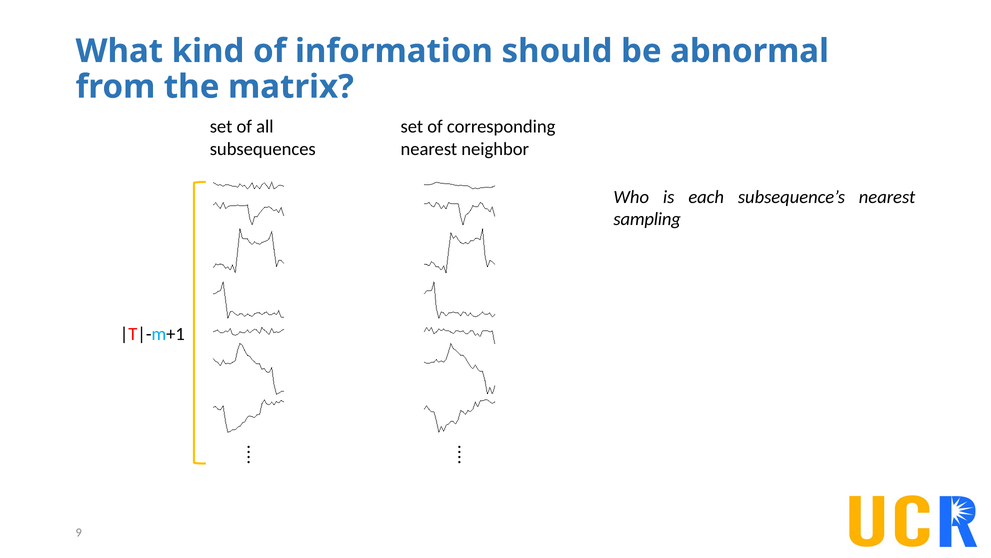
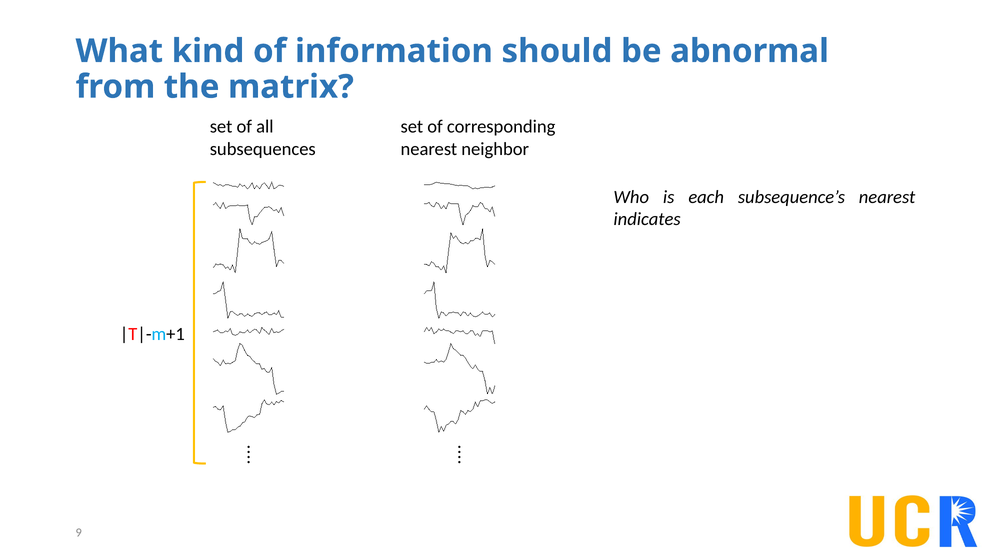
sampling: sampling -> indicates
